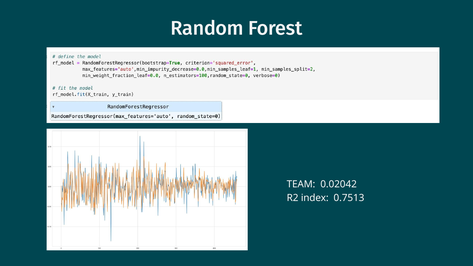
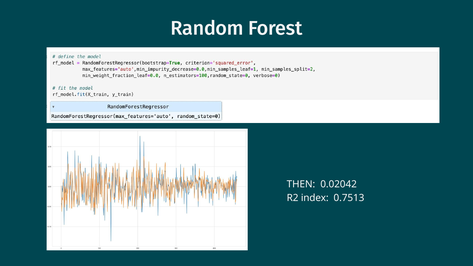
TEAM: TEAM -> THEN
